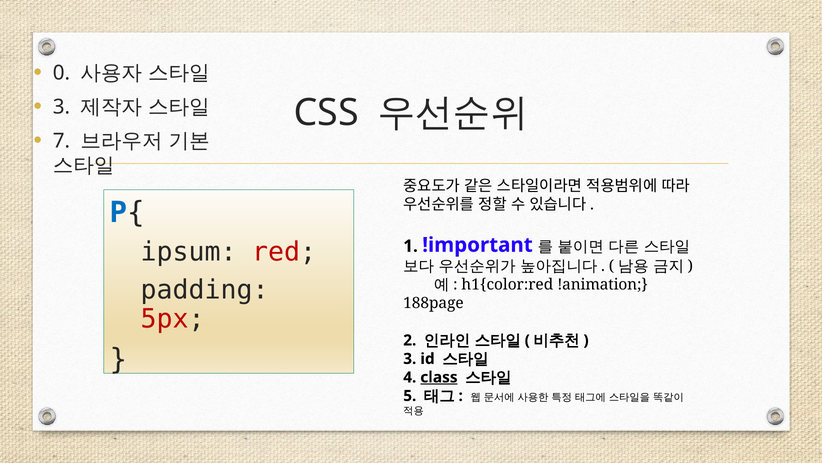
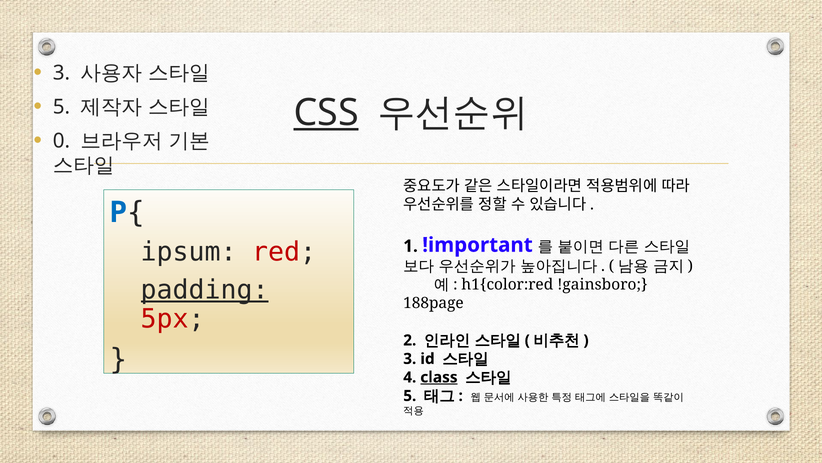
0 at (61, 73): 0 -> 3
3 at (61, 107): 3 -> 5
CSS underline: none -> present
7: 7 -> 0
padding underline: none -> present
!animation: !animation -> !gainsboro
